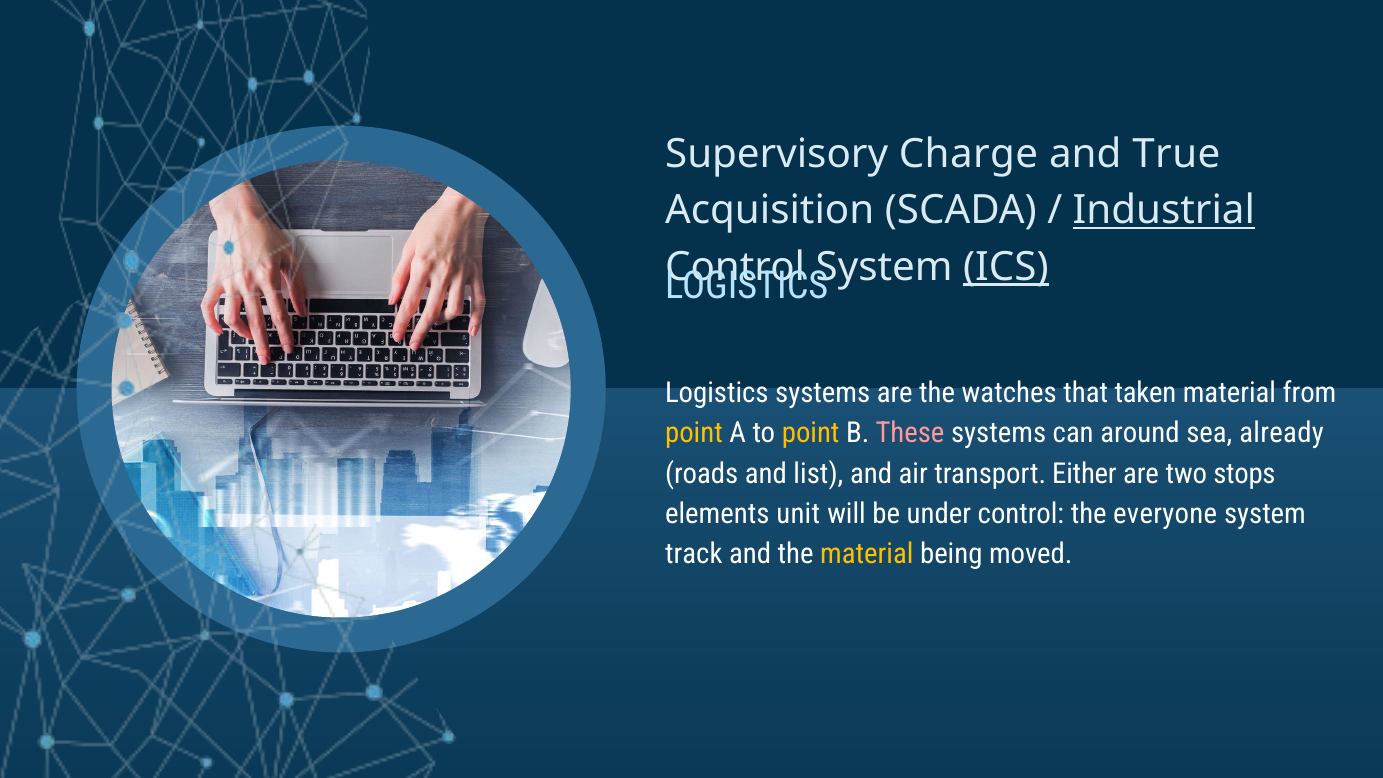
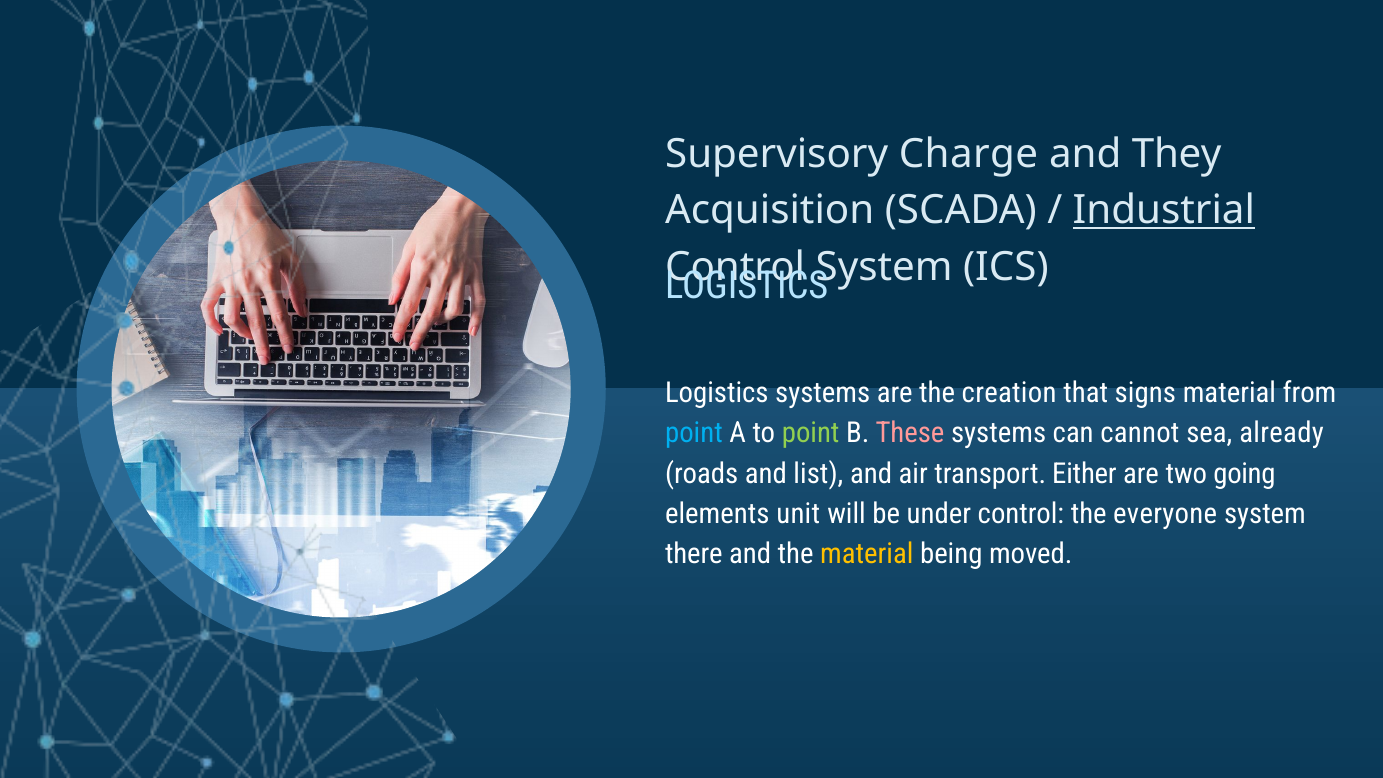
True: True -> They
ICS underline: present -> none
watches: watches -> creation
taken: taken -> signs
point at (694, 433) colour: yellow -> light blue
point at (811, 433) colour: yellow -> light green
around: around -> cannot
stops: stops -> going
track: track -> there
